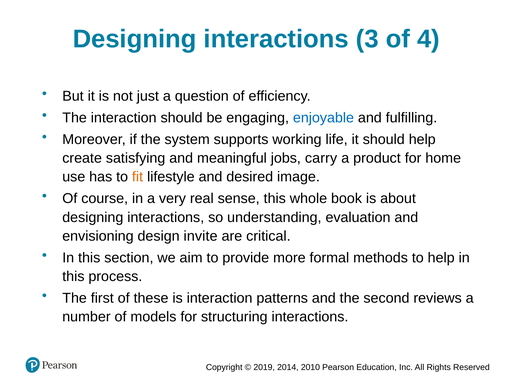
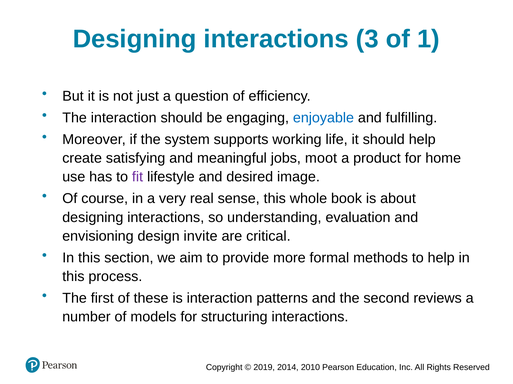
4: 4 -> 1
carry: carry -> moot
fit colour: orange -> purple
